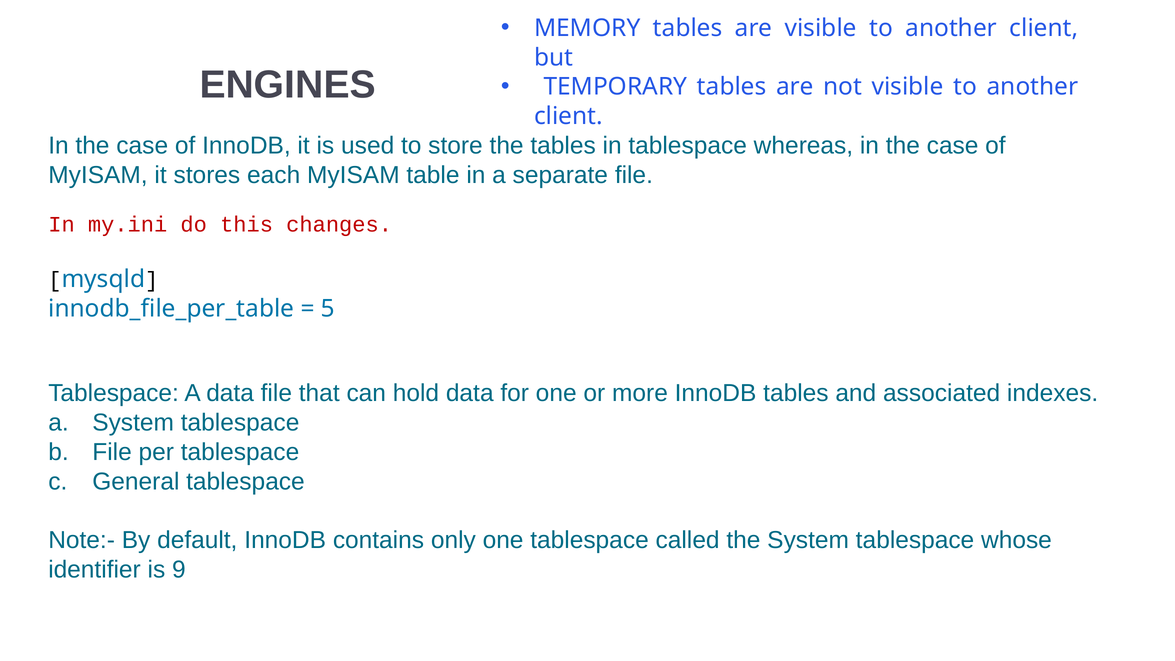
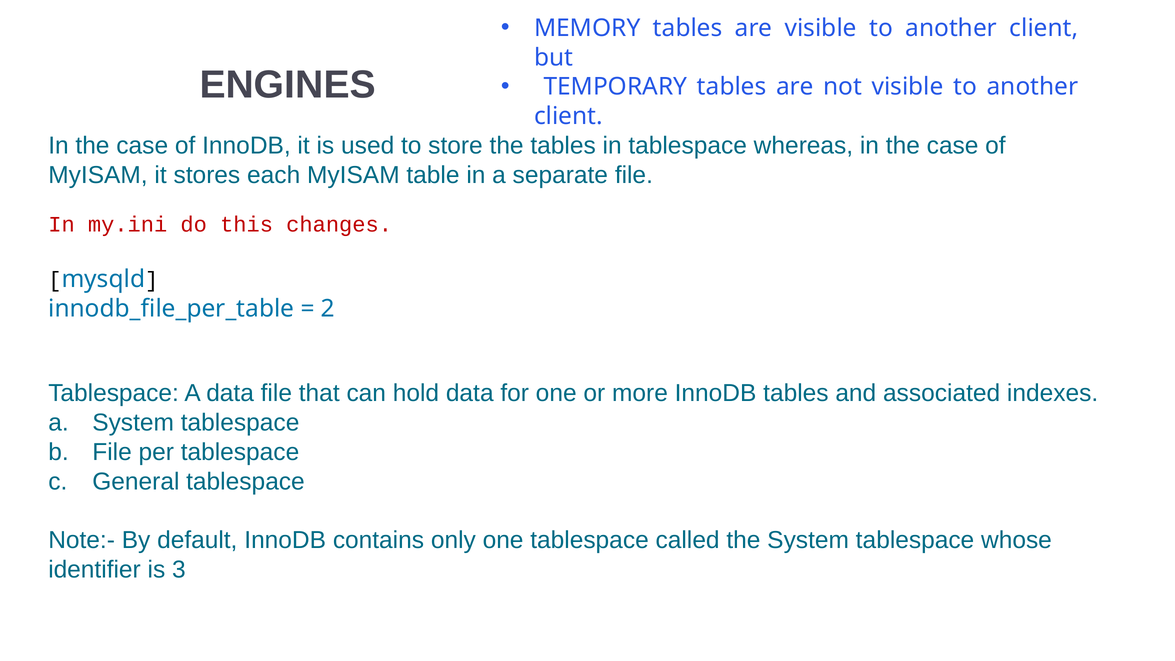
5: 5 -> 2
9: 9 -> 3
